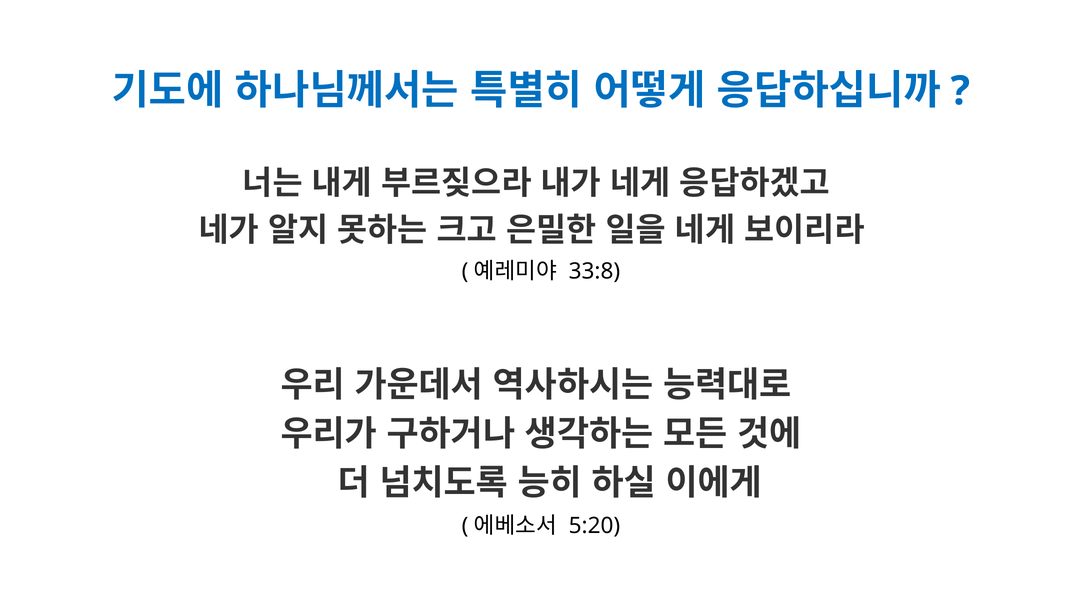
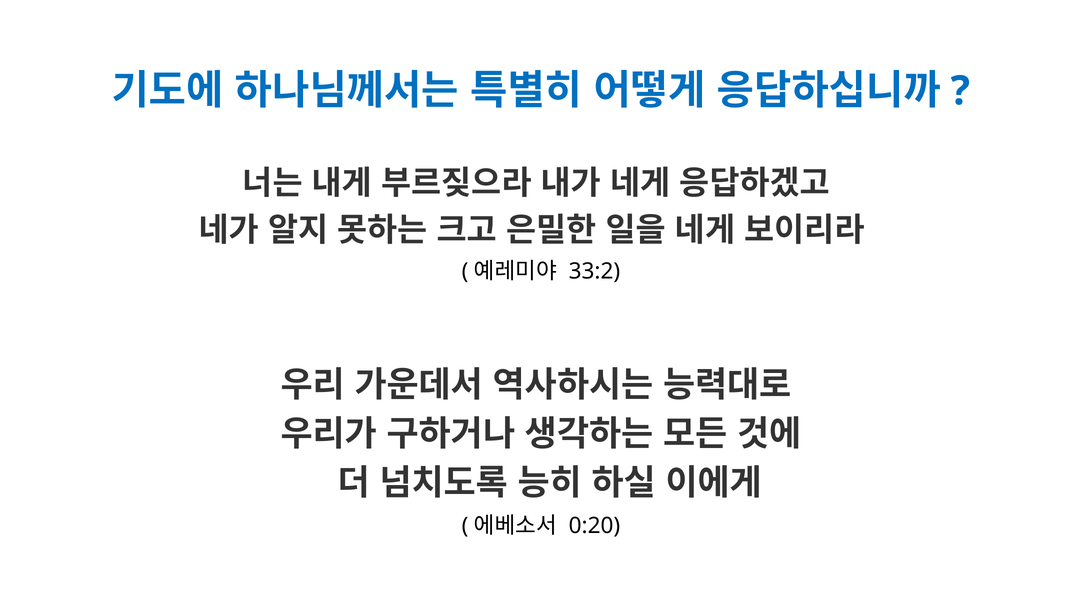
33:8: 33:8 -> 33:2
5:20: 5:20 -> 0:20
